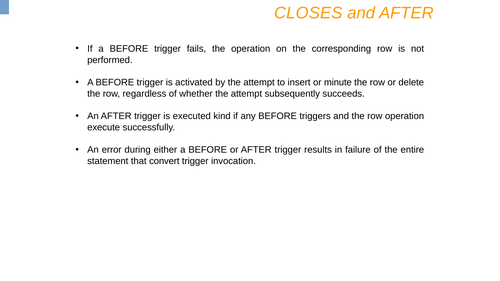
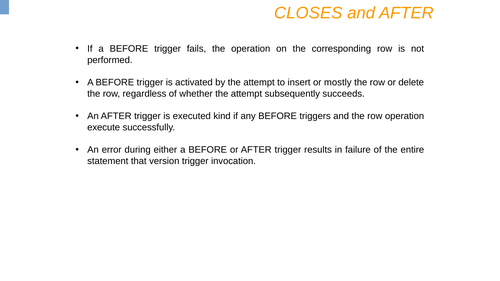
minute: minute -> mostly
convert: convert -> version
